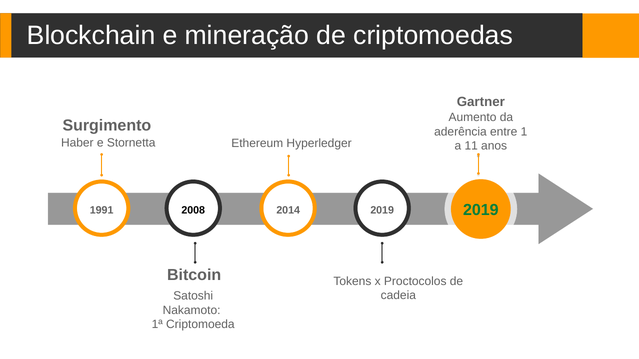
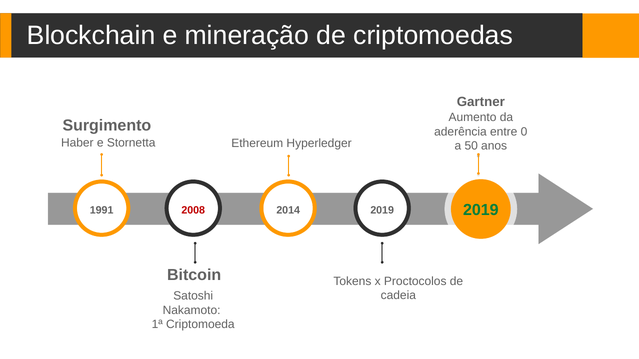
1: 1 -> 0
11: 11 -> 50
2008 colour: black -> red
